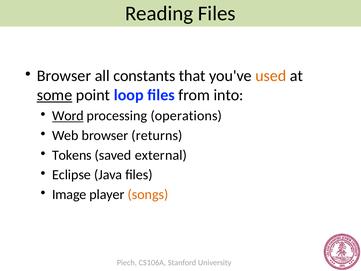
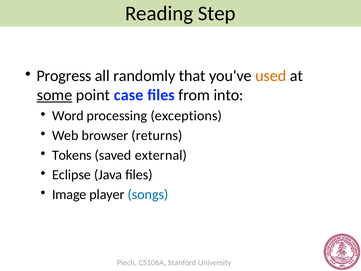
Reading Files: Files -> Step
Browser at (64, 76): Browser -> Progress
constants: constants -> randomly
loop: loop -> case
Word underline: present -> none
operations: operations -> exceptions
songs colour: orange -> blue
